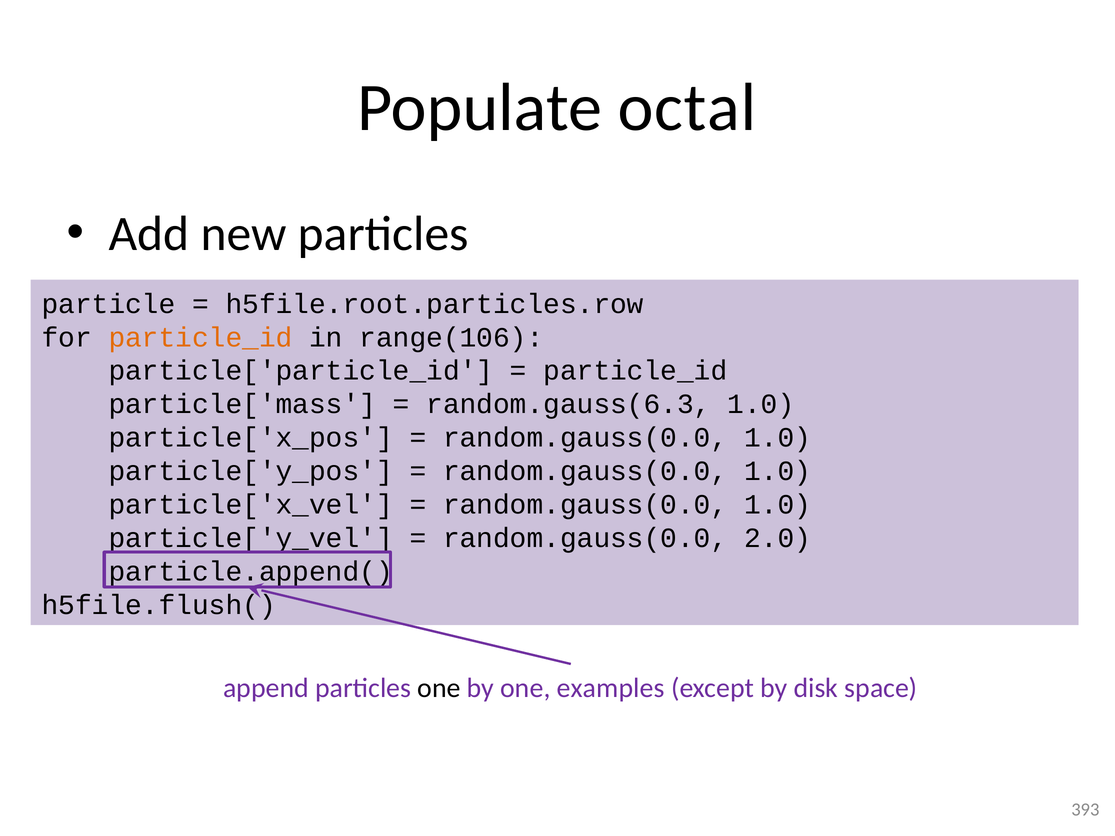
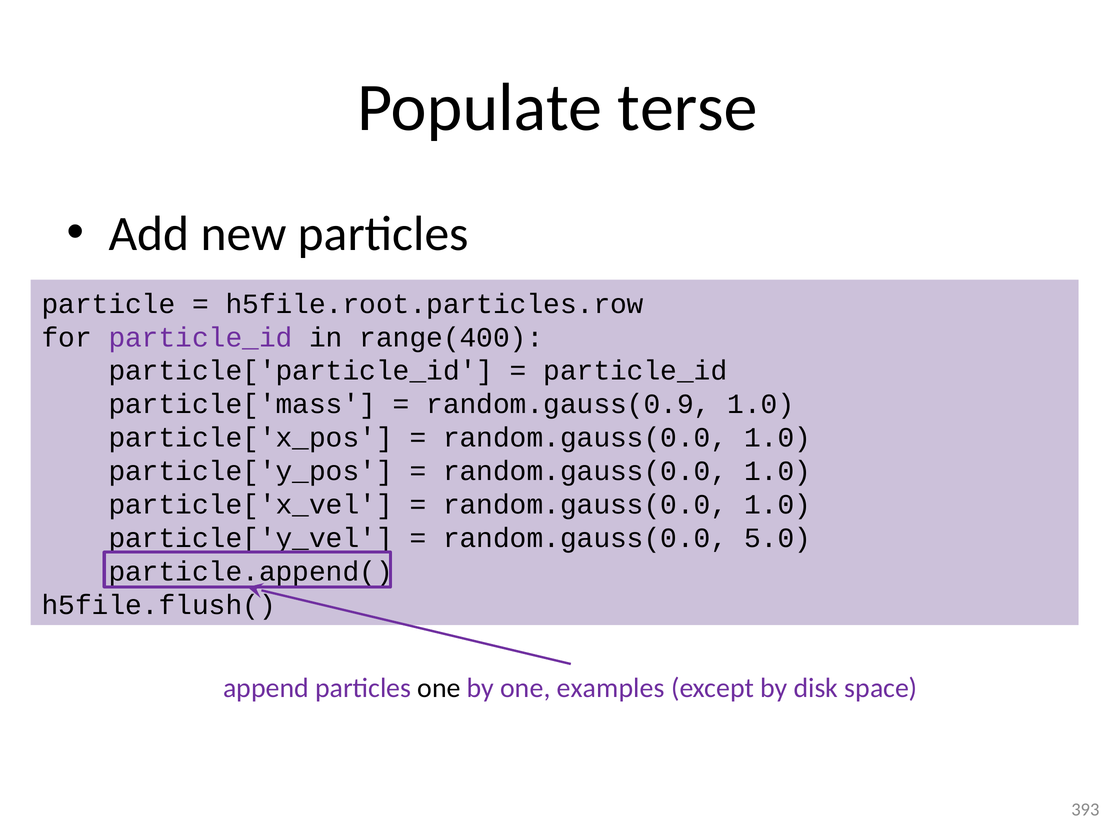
octal: octal -> terse
particle_id at (201, 337) colour: orange -> purple
range(106: range(106 -> range(400
random.gauss(6.3: random.gauss(6.3 -> random.gauss(0.9
2.0: 2.0 -> 5.0
